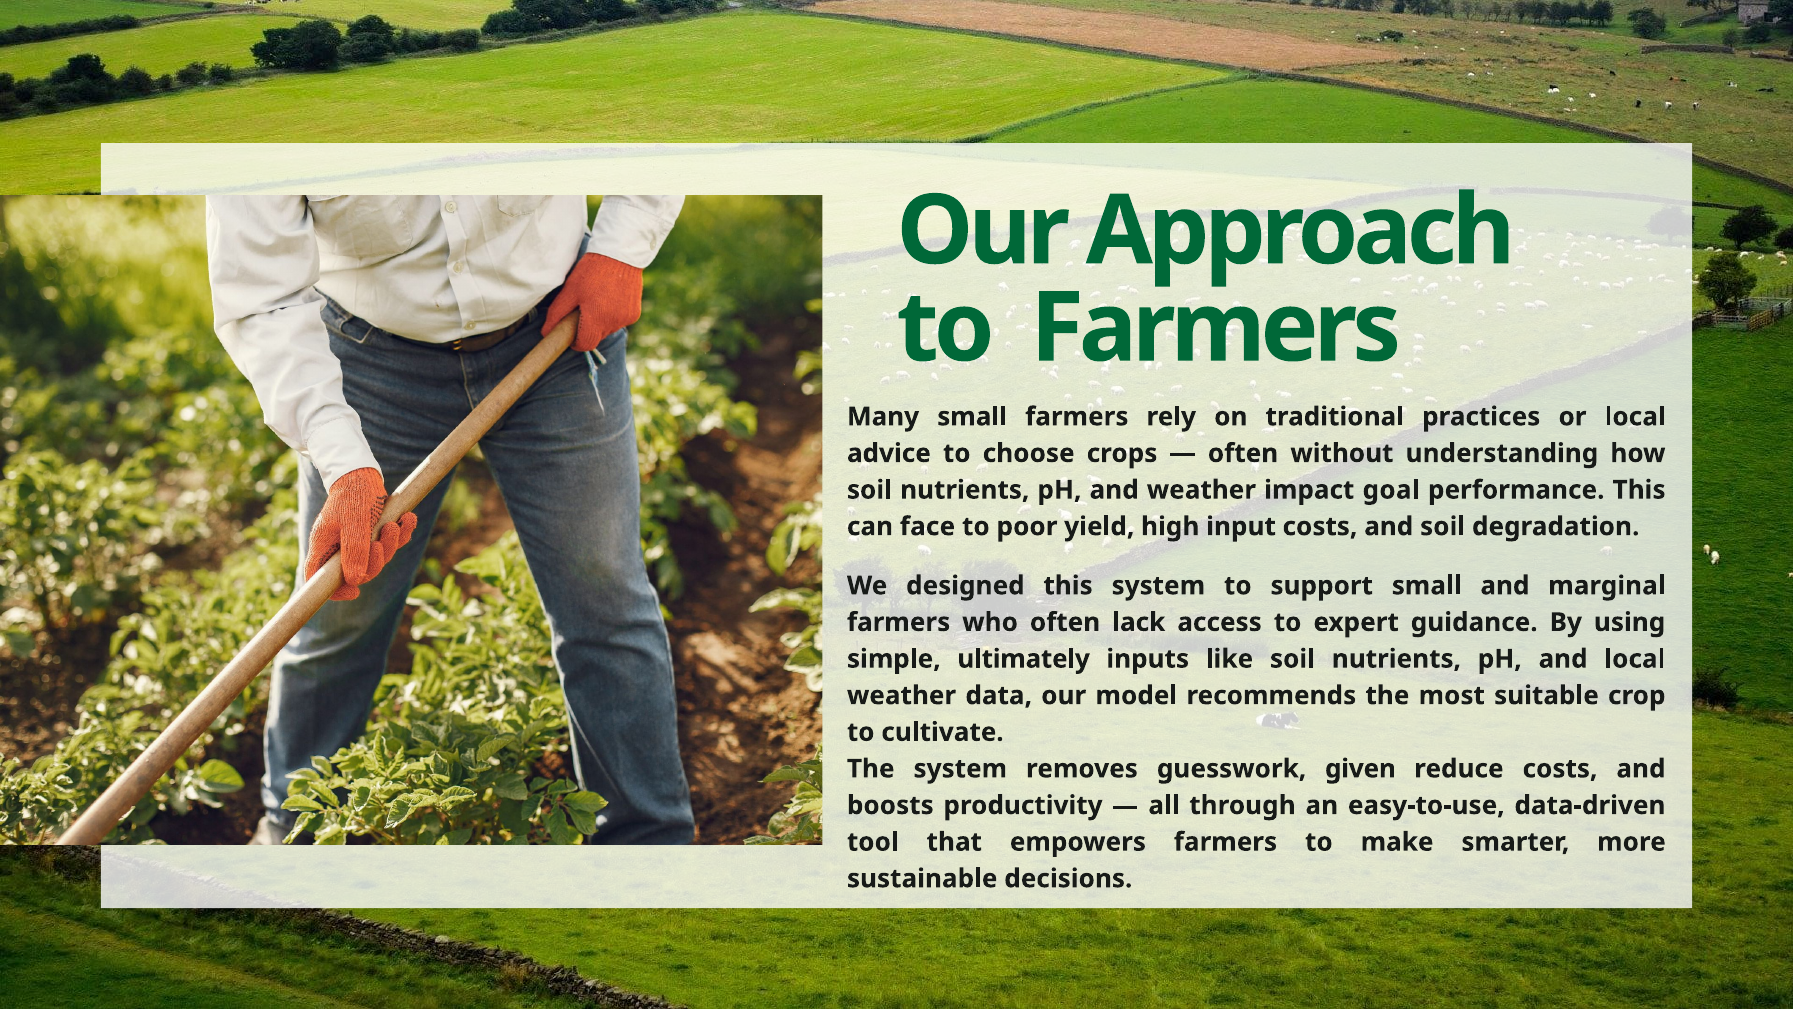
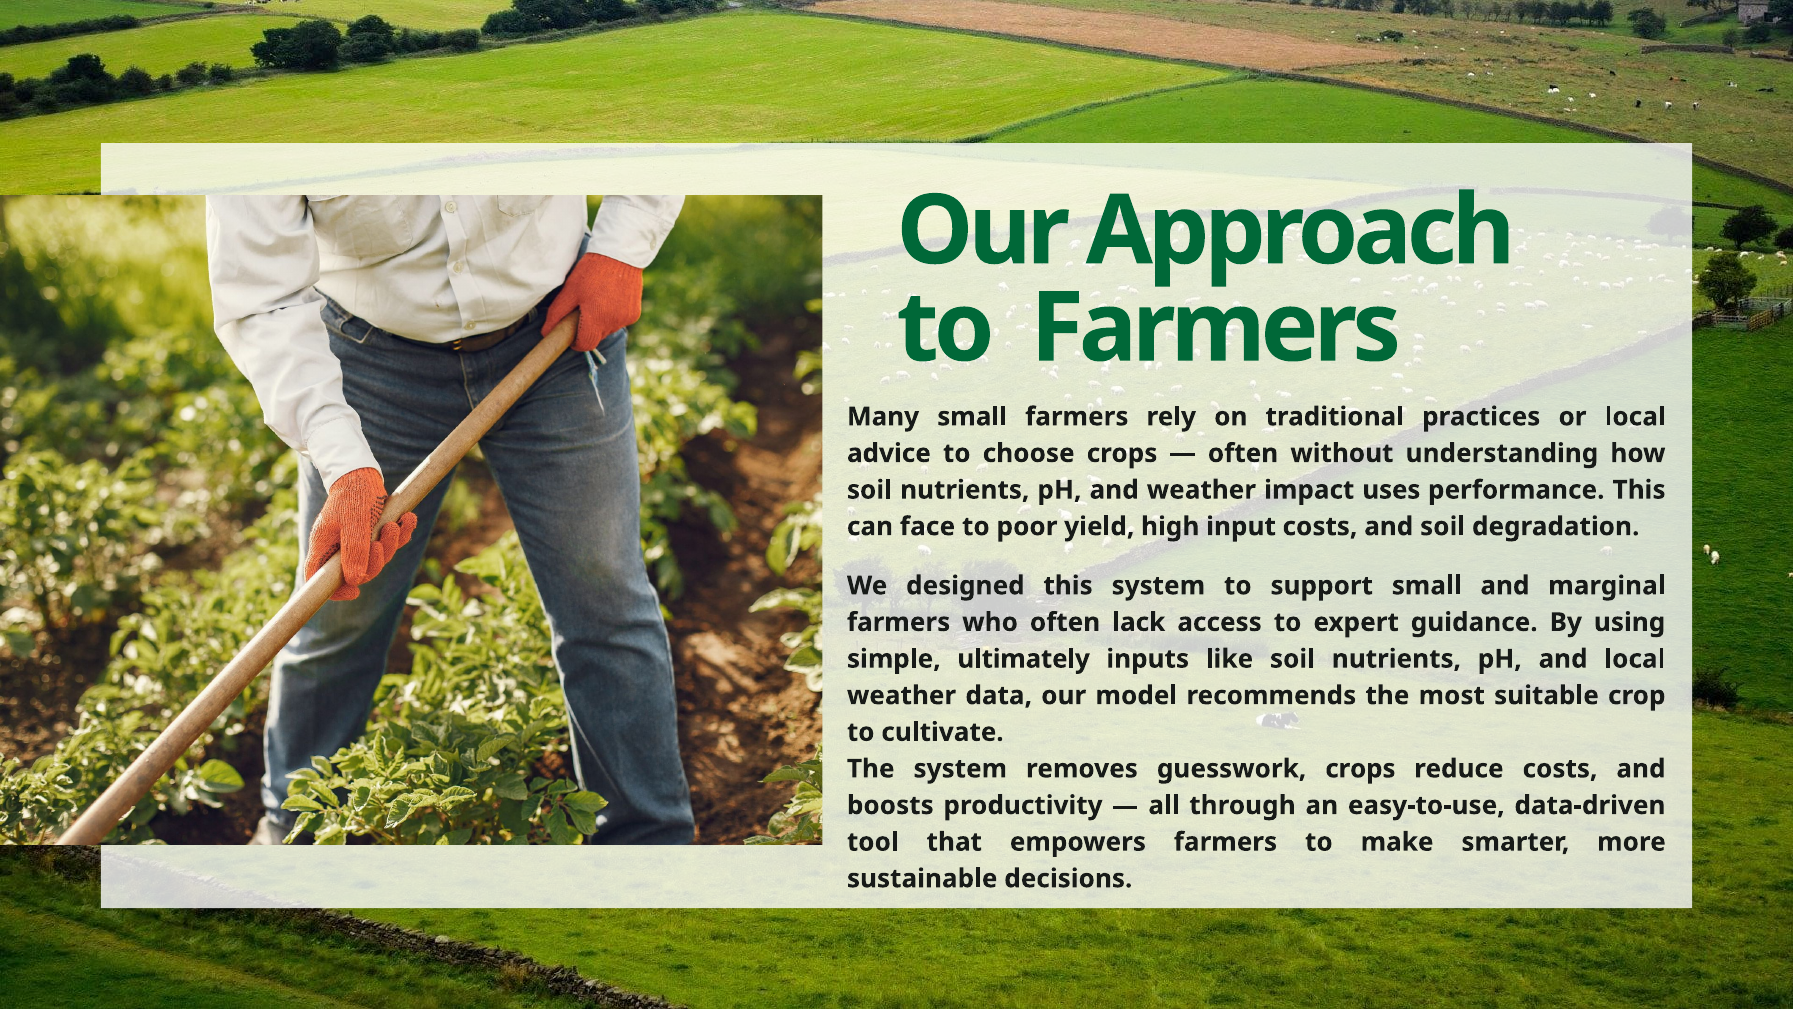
goal: goal -> uses
guesswork given: given -> crops
